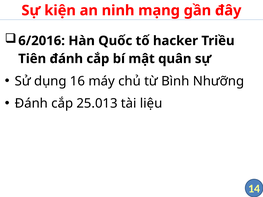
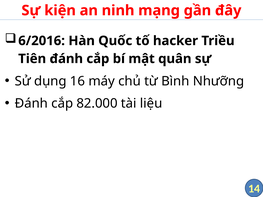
25.013: 25.013 -> 82.000
